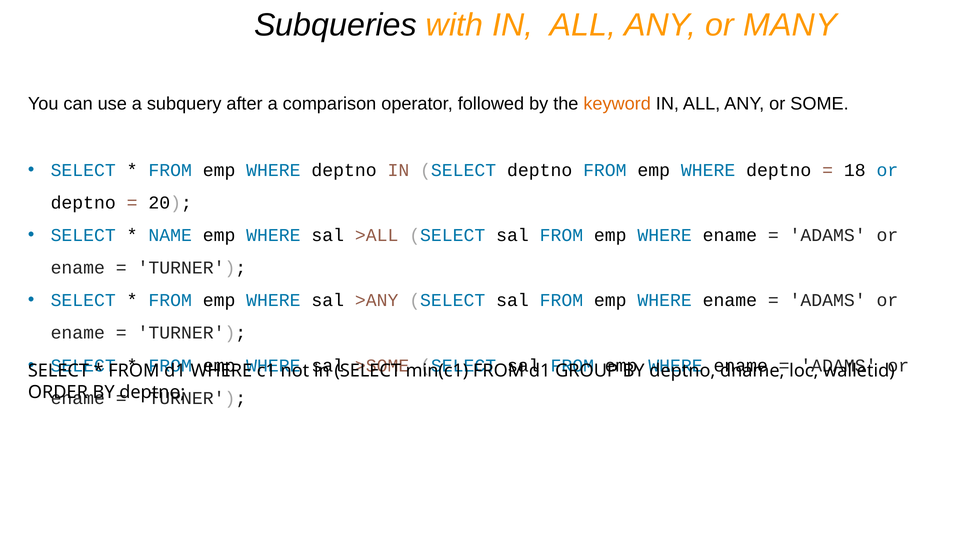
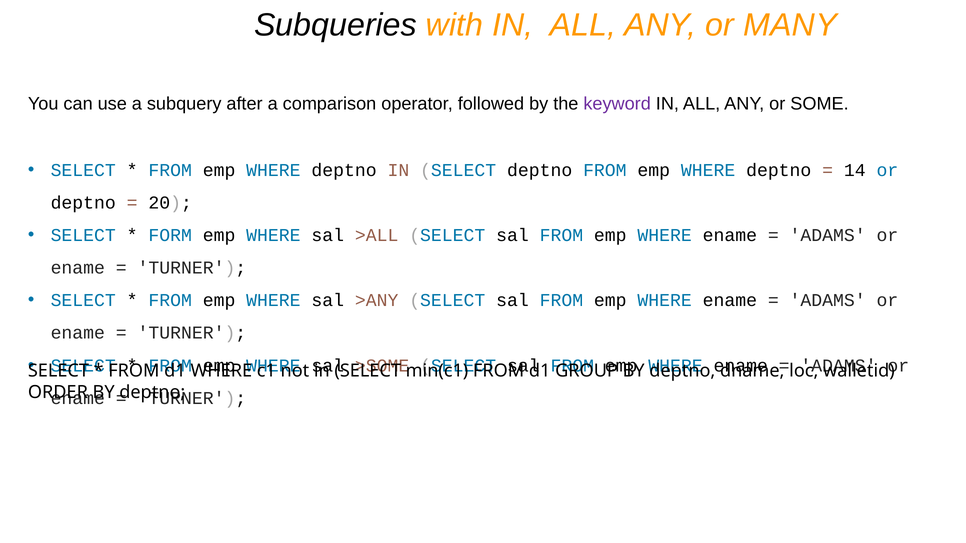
keyword colour: orange -> purple
18: 18 -> 14
NAME: NAME -> FORM
